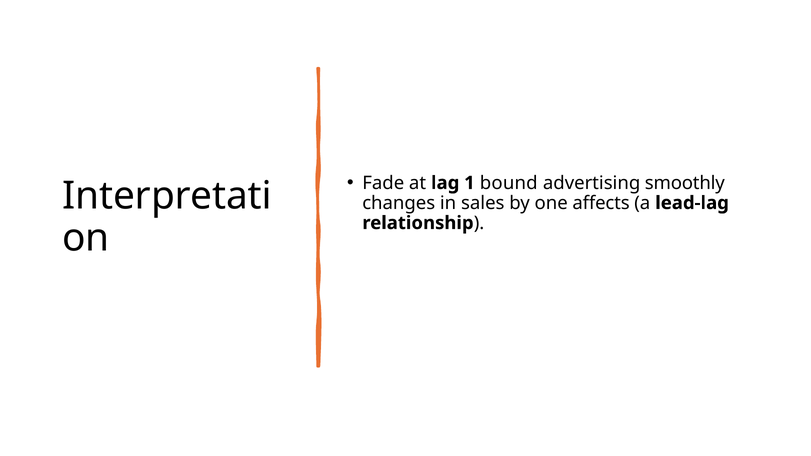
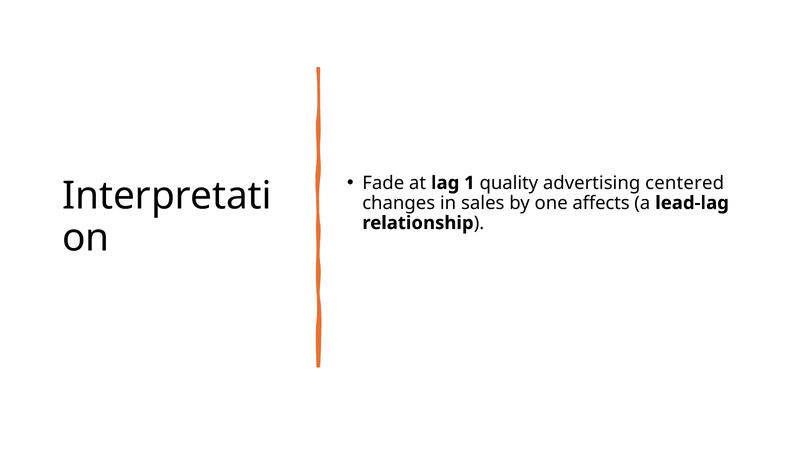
bound: bound -> quality
smoothly: smoothly -> centered
